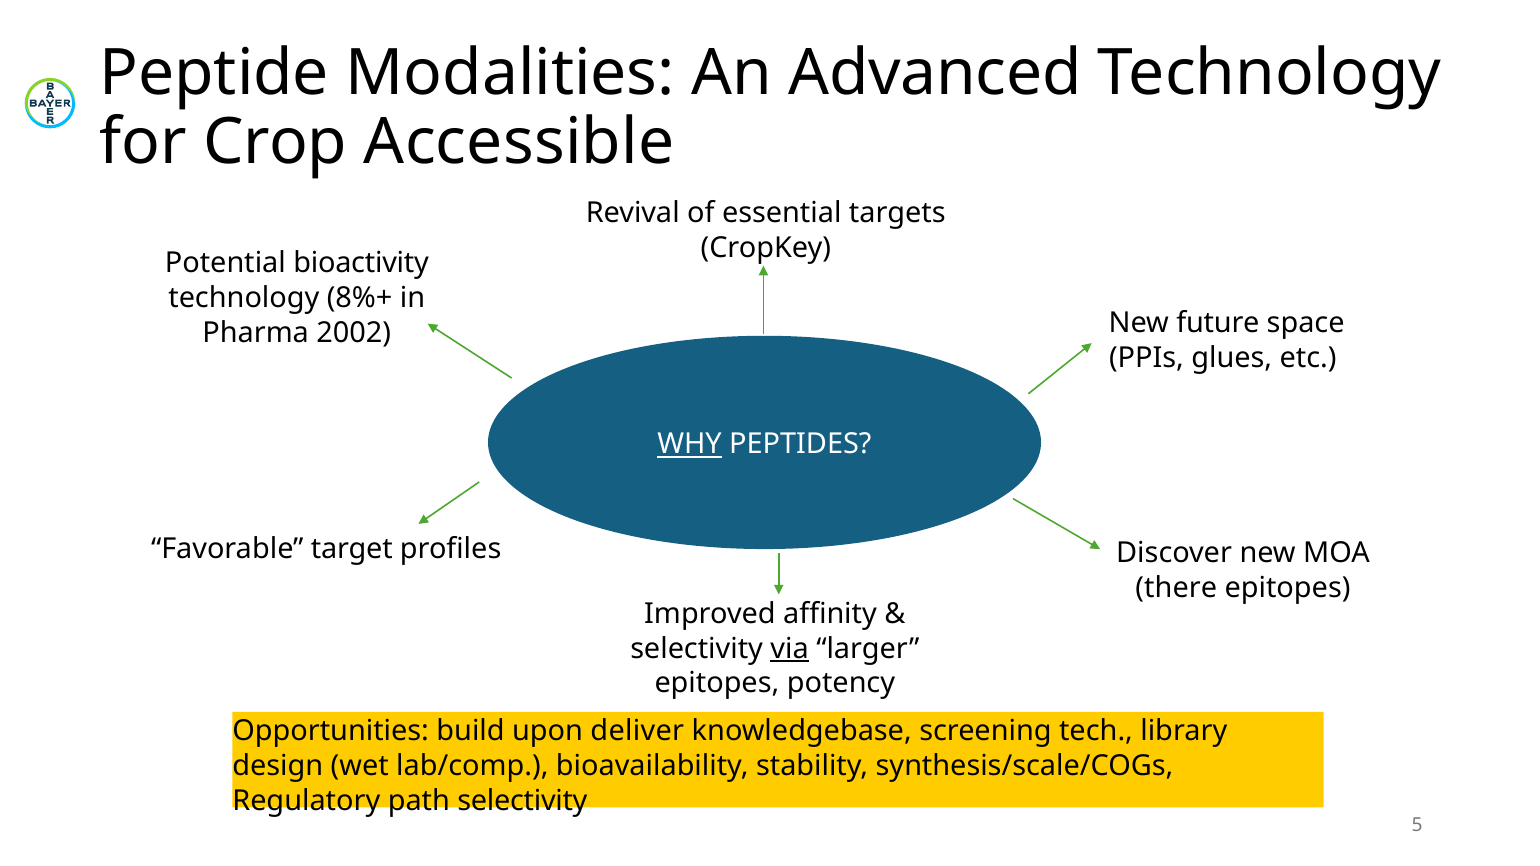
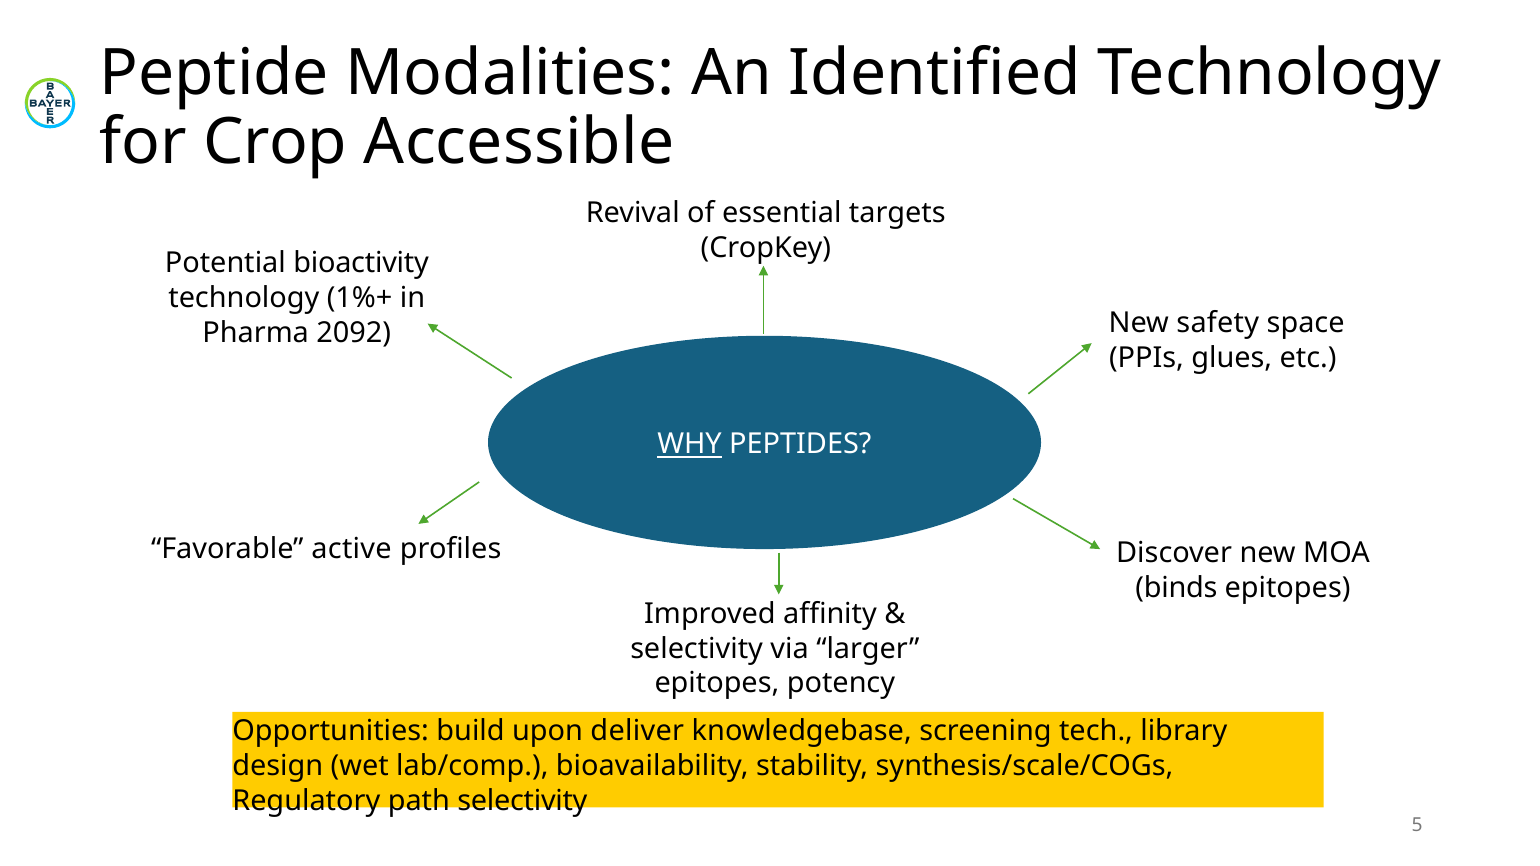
Advanced: Advanced -> Identified
8%+: 8%+ -> 1%+
future: future -> safety
2002: 2002 -> 2092
target: target -> active
there: there -> binds
via underline: present -> none
